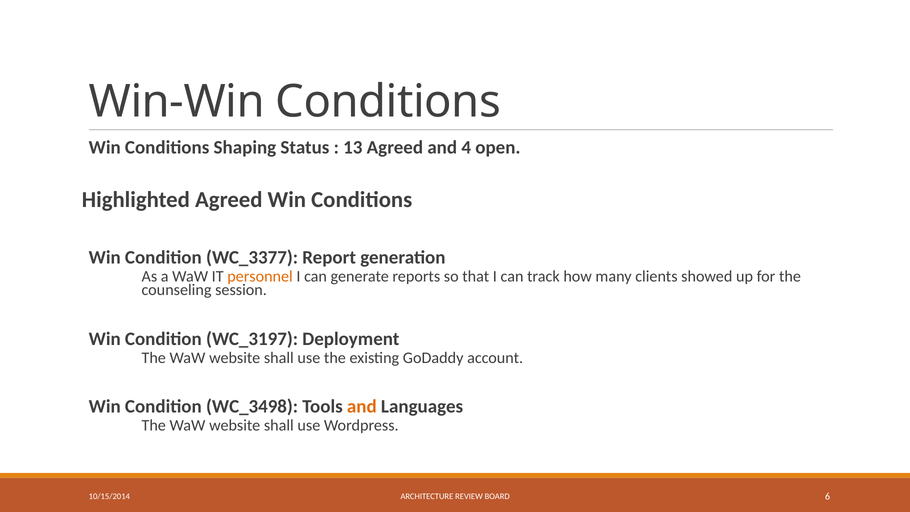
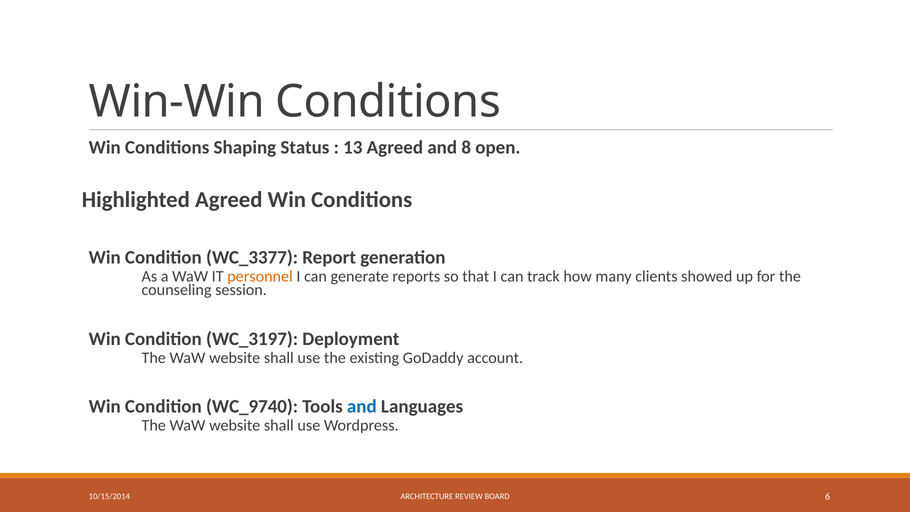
4: 4 -> 8
WC_3498: WC_3498 -> WC_9740
and at (362, 407) colour: orange -> blue
